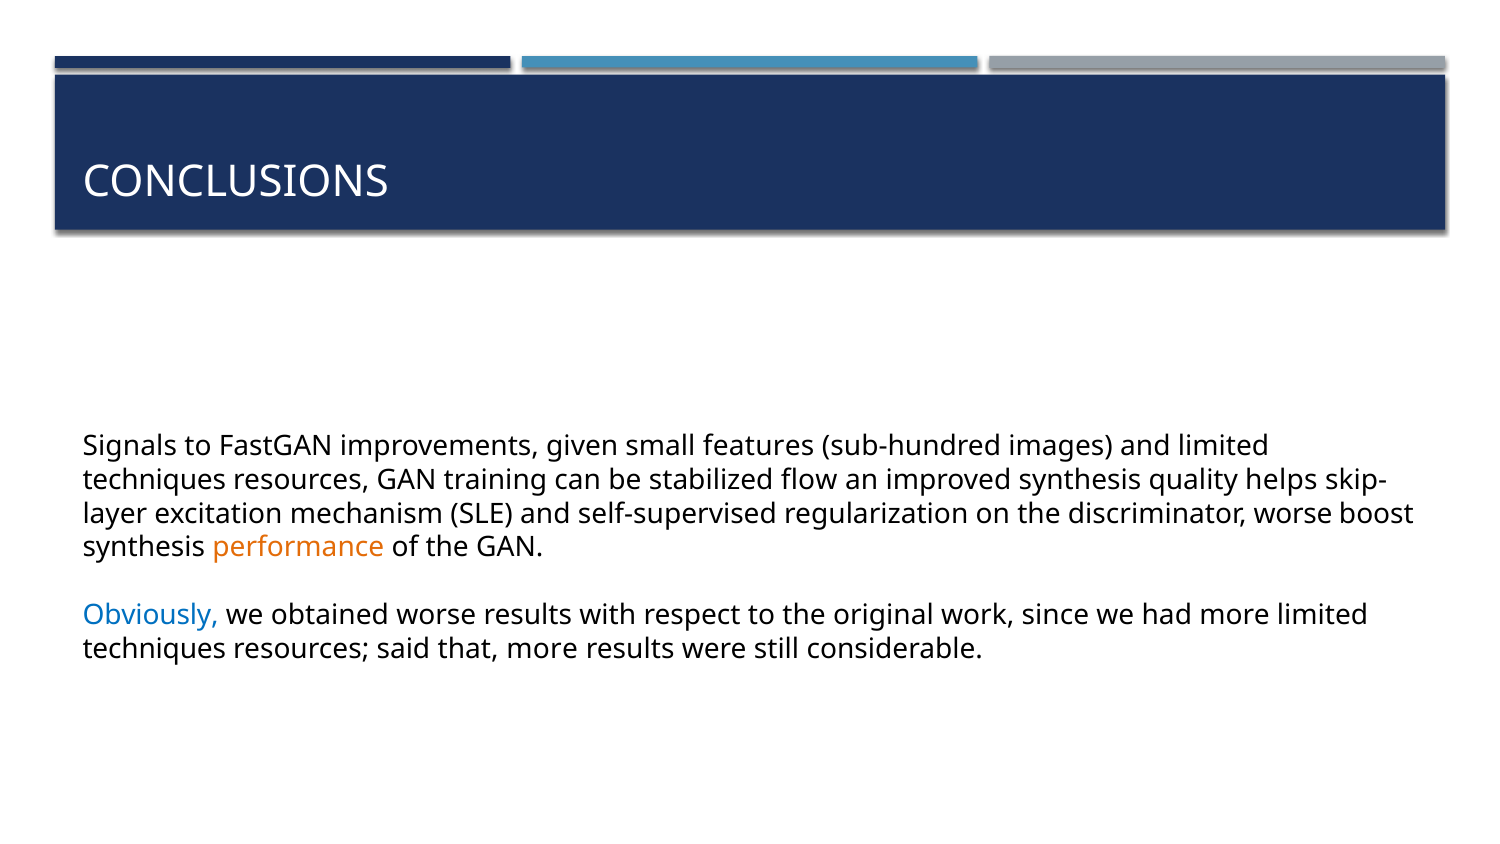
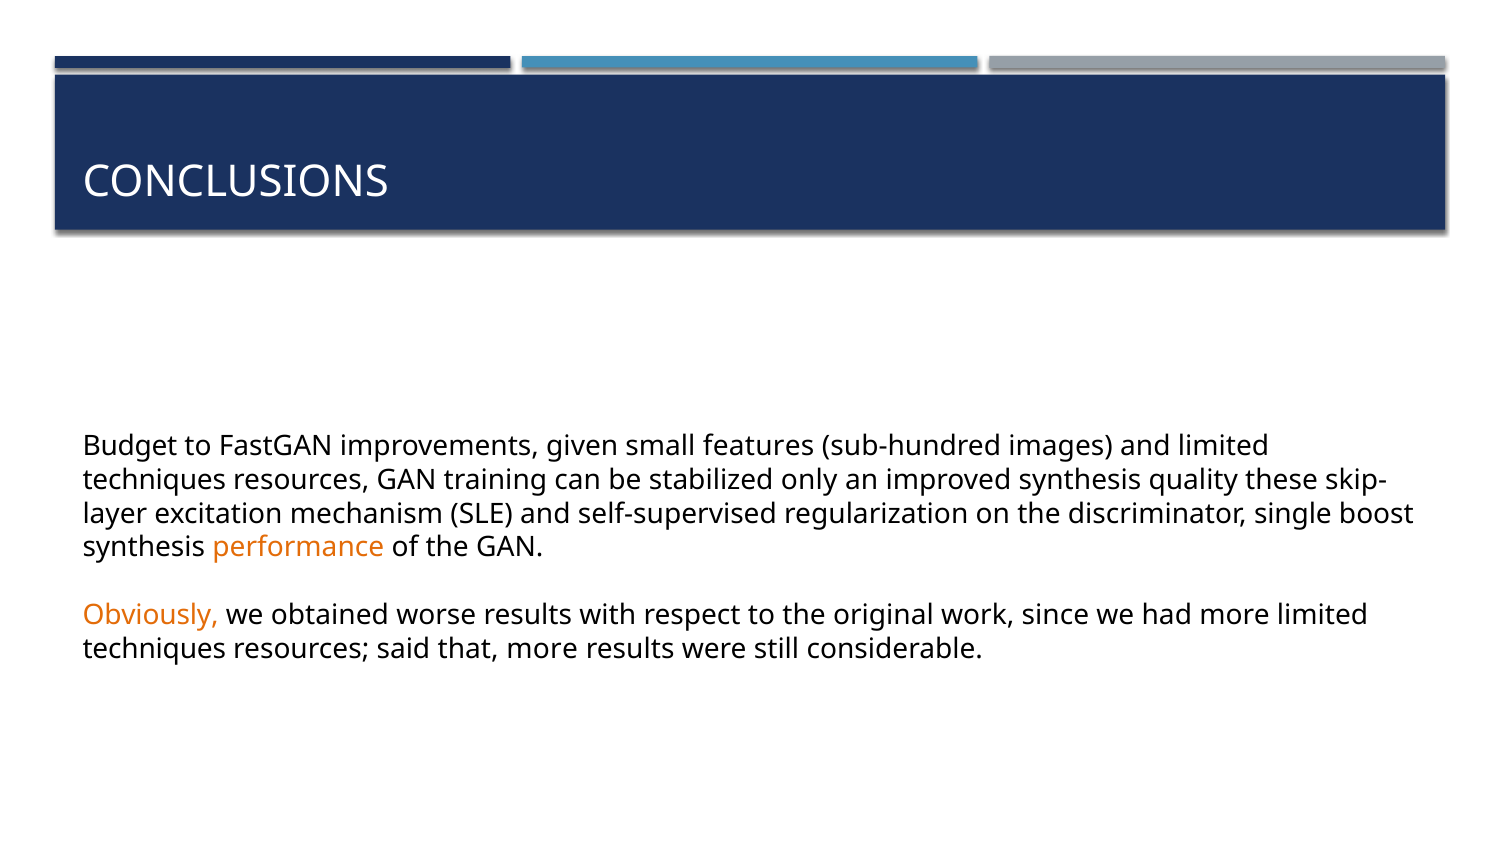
Signals: Signals -> Budget
flow: flow -> only
helps: helps -> these
discriminator worse: worse -> single
Obviously colour: blue -> orange
